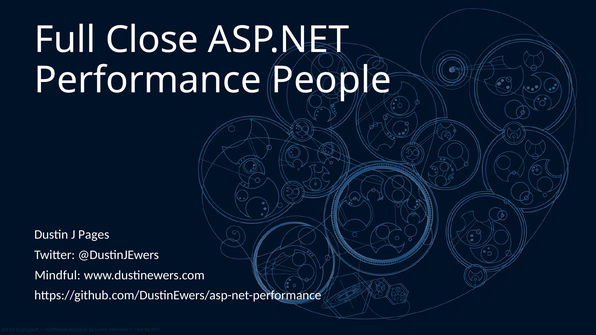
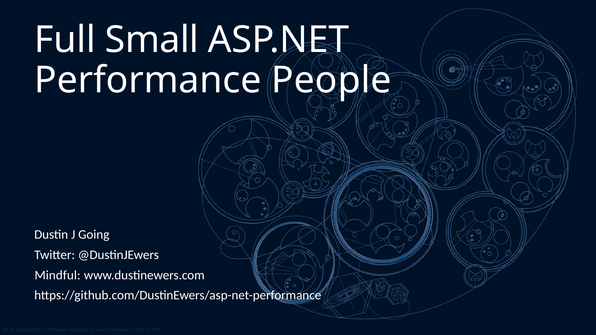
Close: Close -> Small
Pages: Pages -> Going
